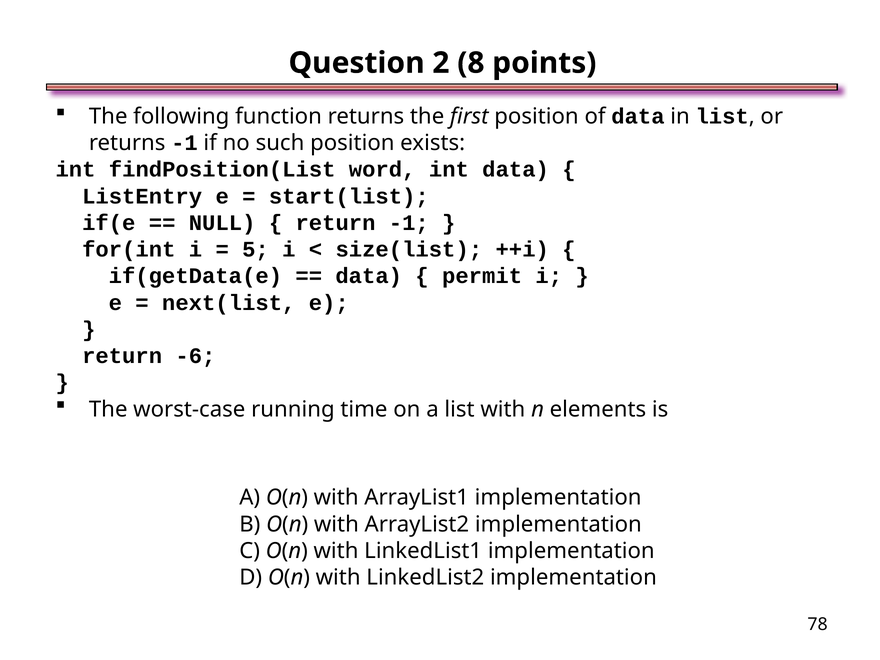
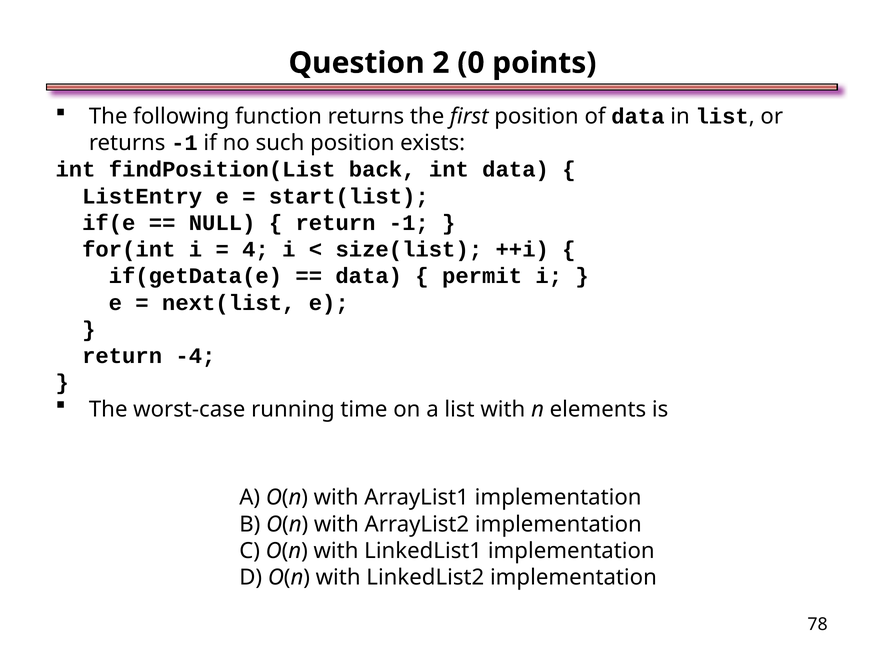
8: 8 -> 0
word: word -> back
5: 5 -> 4
-6: -6 -> -4
